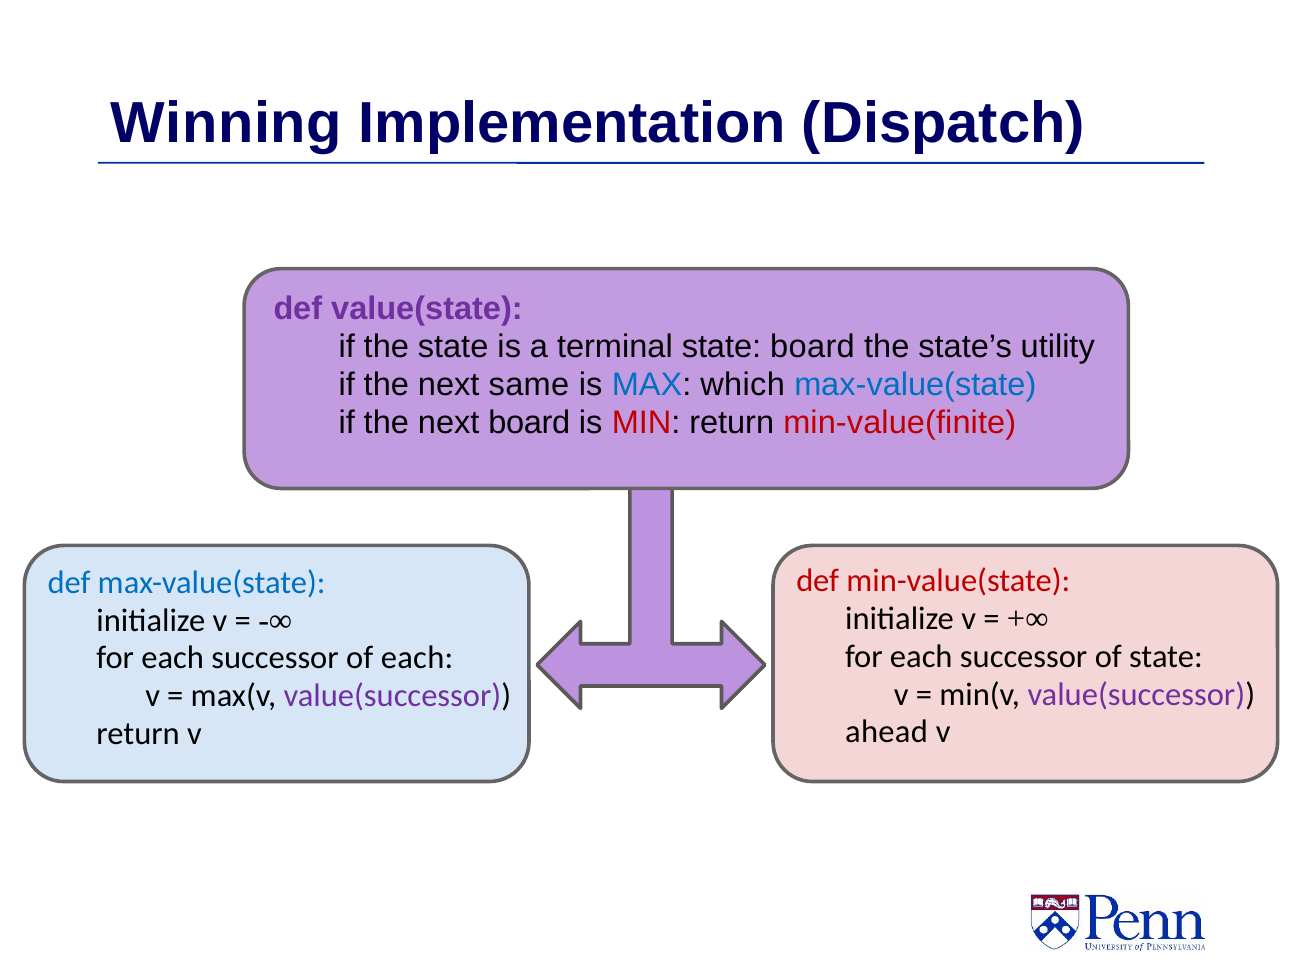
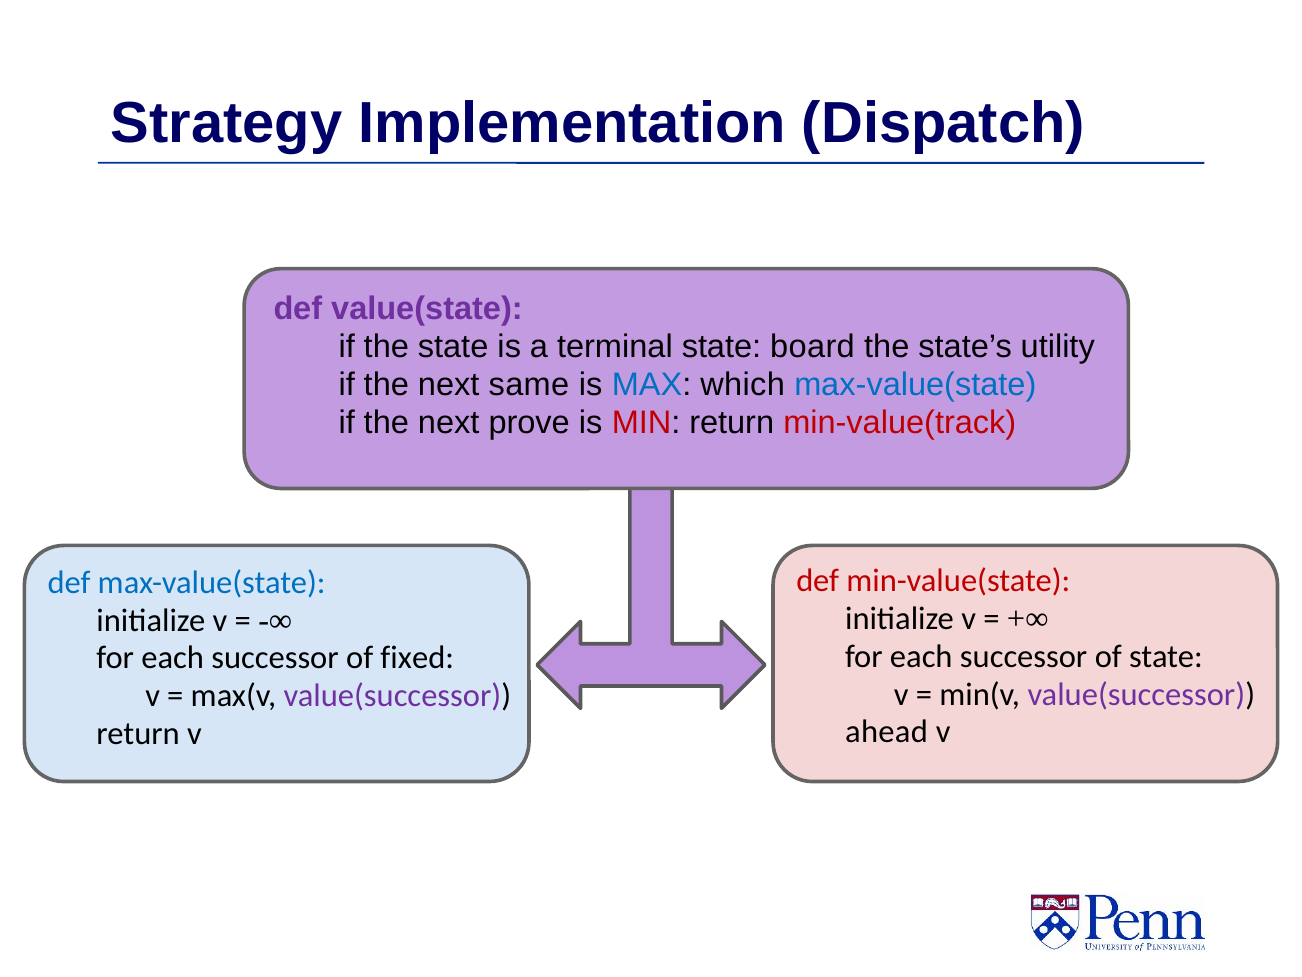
Winning: Winning -> Strategy
next board: board -> prove
min-value(finite: min-value(finite -> min-value(track
of each: each -> fixed
